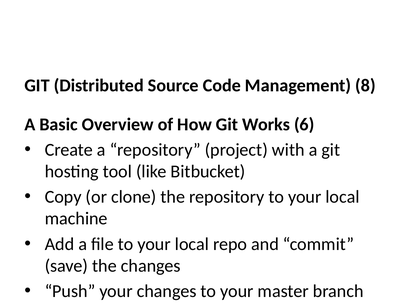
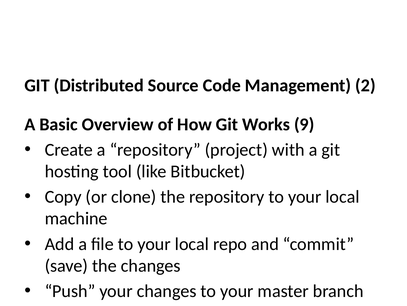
8: 8 -> 2
6: 6 -> 9
